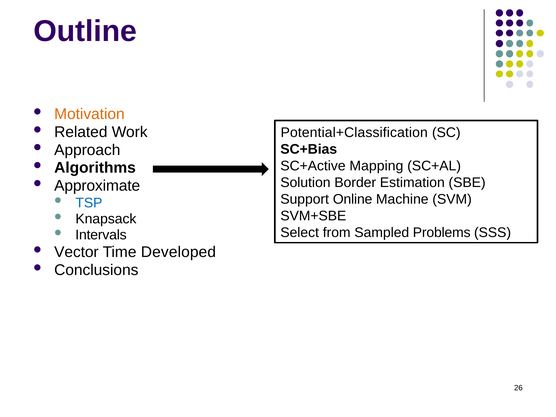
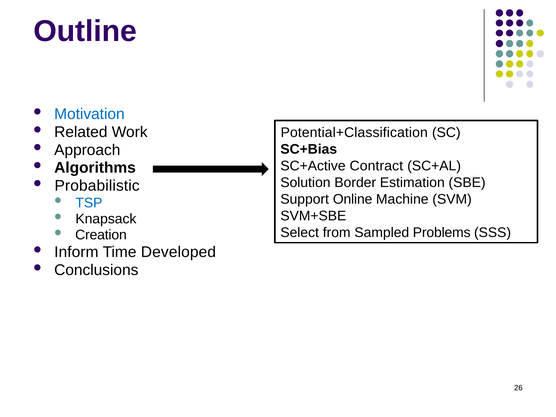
Motivation colour: orange -> blue
Mapping: Mapping -> Contract
Approximate: Approximate -> Probabilistic
Intervals: Intervals -> Creation
Vector: Vector -> Inform
